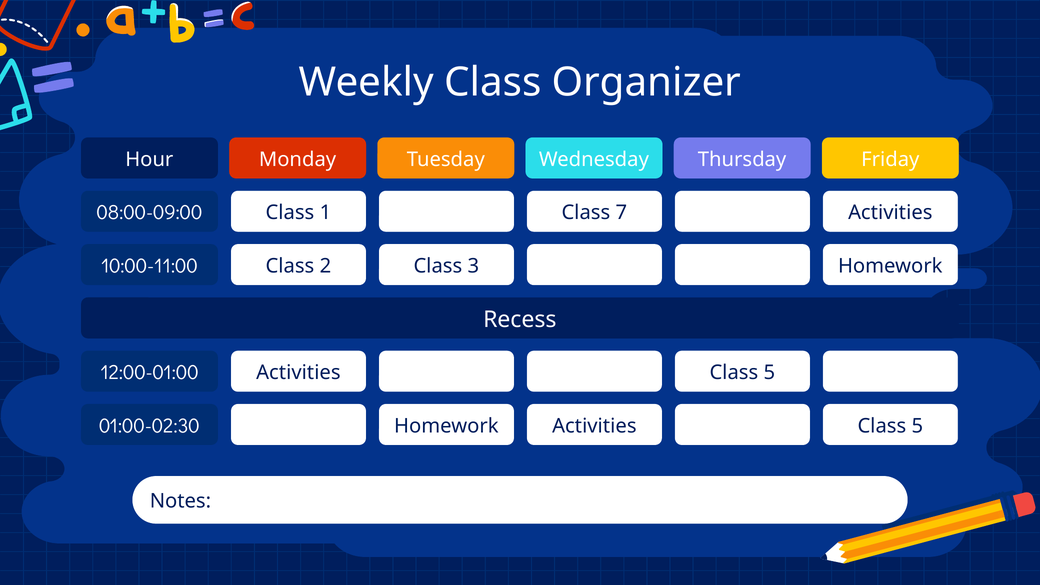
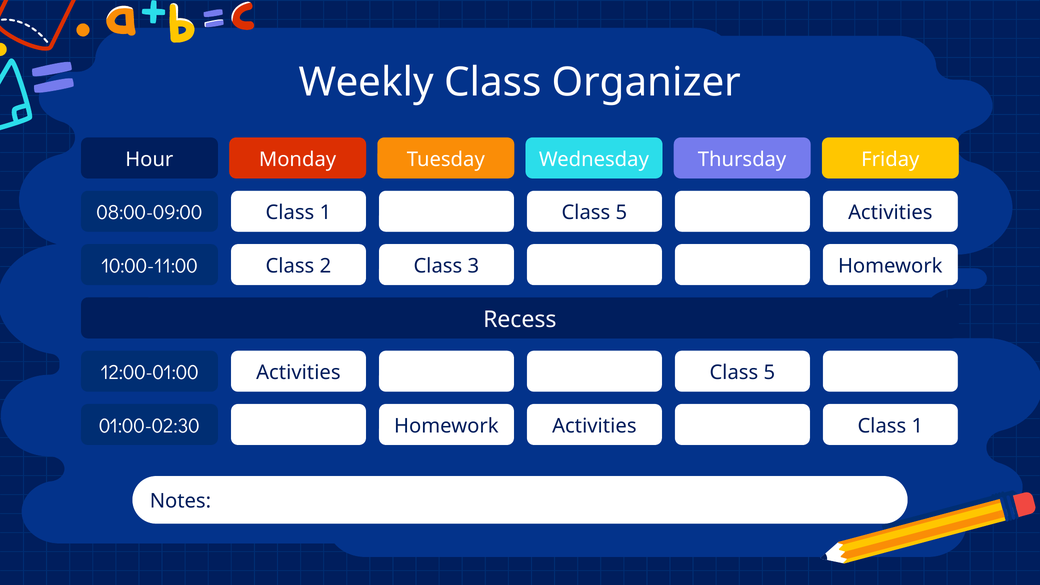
7 at (621, 213): 7 -> 5
5 at (917, 426): 5 -> 1
